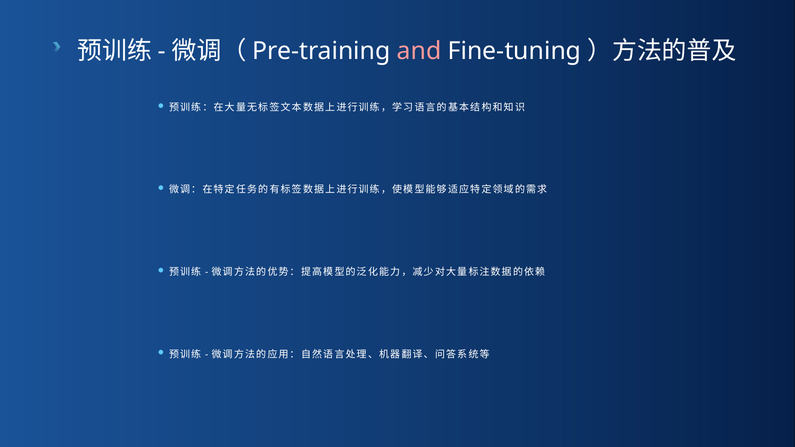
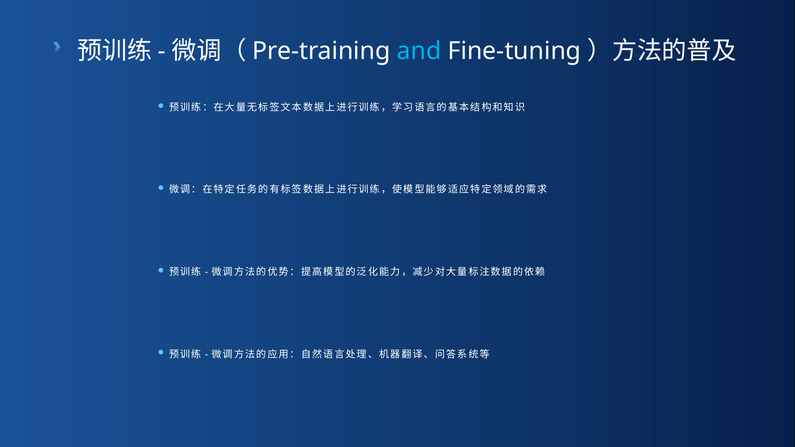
and colour: pink -> light blue
